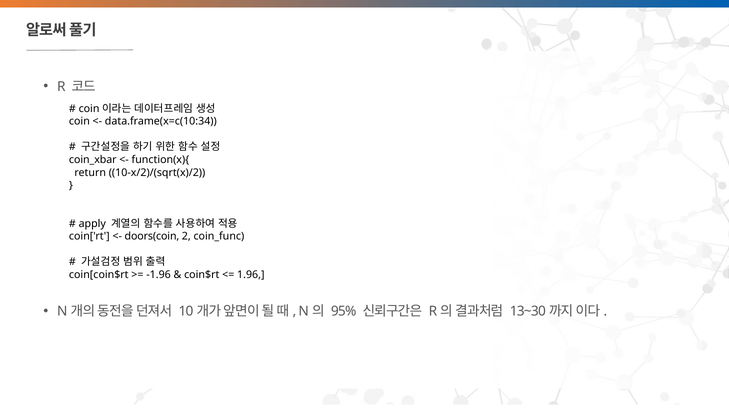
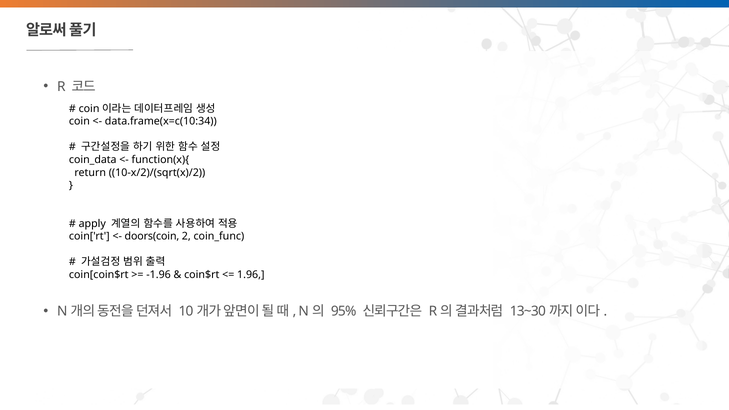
coin_xbar: coin_xbar -> coin_data
